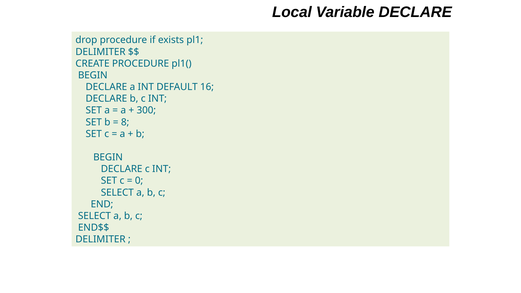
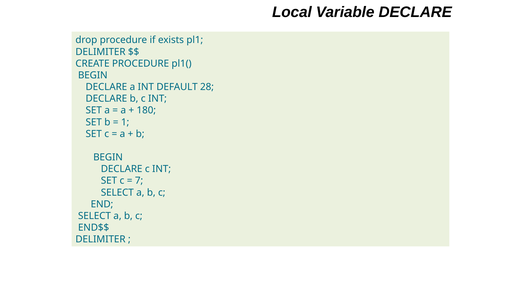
16: 16 -> 28
300: 300 -> 180
8: 8 -> 1
0: 0 -> 7
